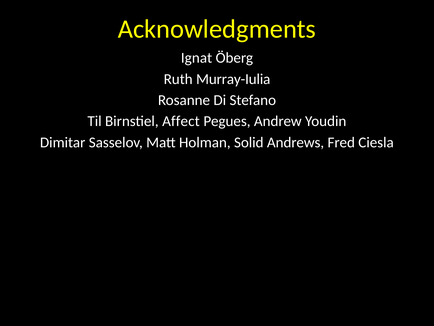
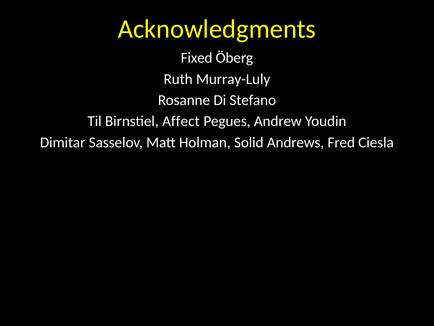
Ignat: Ignat -> Fixed
Murray-Iulia: Murray-Iulia -> Murray-Luly
